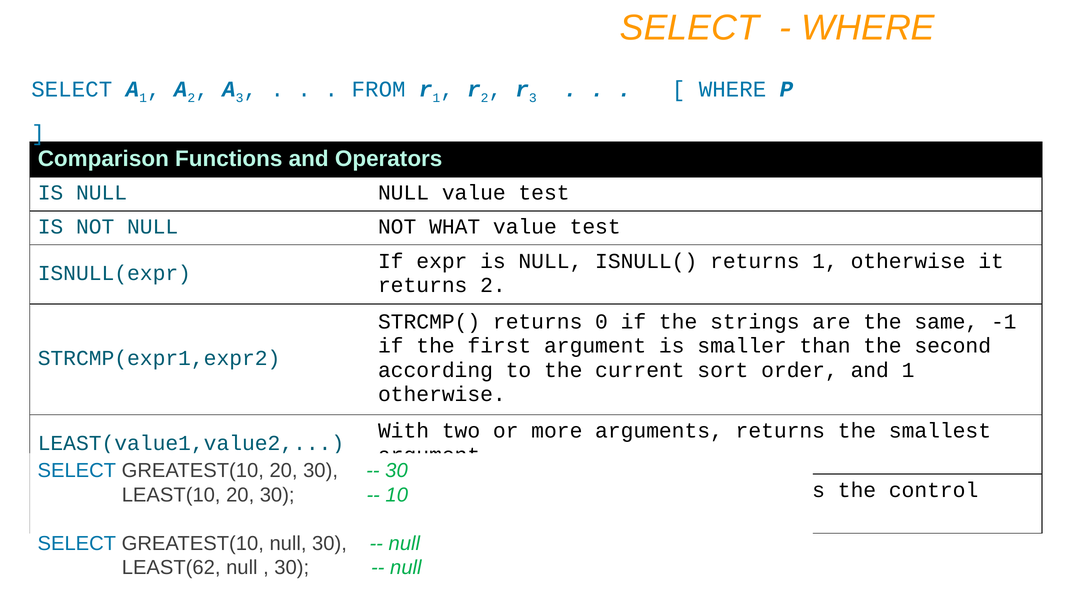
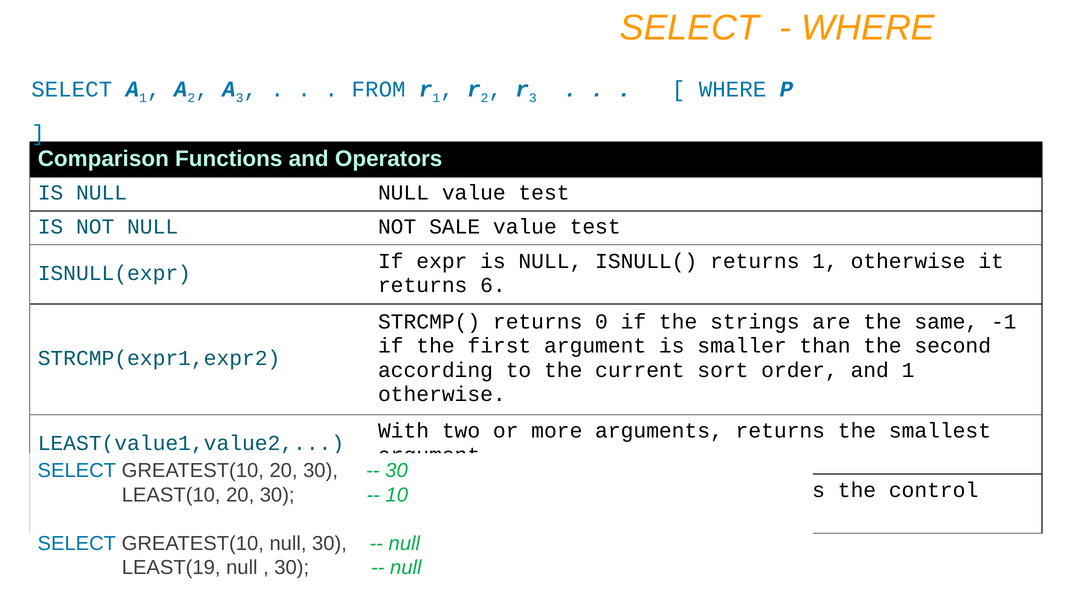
WHAT: WHAT -> SALE
returns 2: 2 -> 6
LEAST(62: LEAST(62 -> LEAST(19
